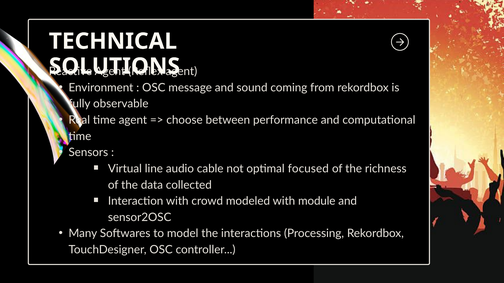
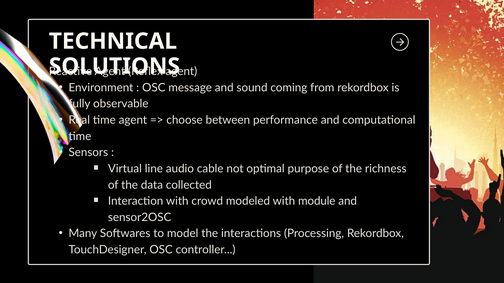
focused: focused -> purpose
